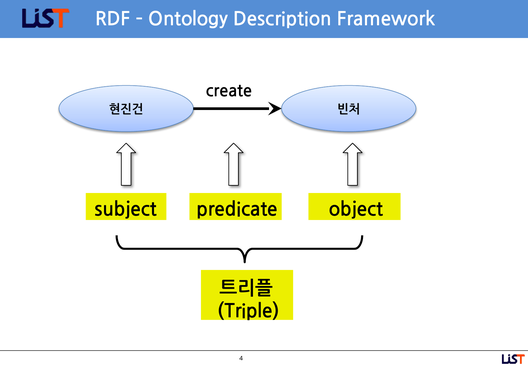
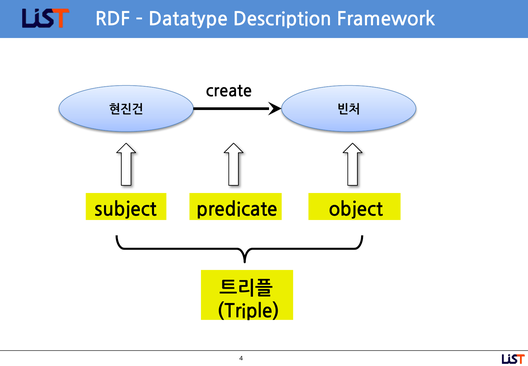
Ontology: Ontology -> Datatype
